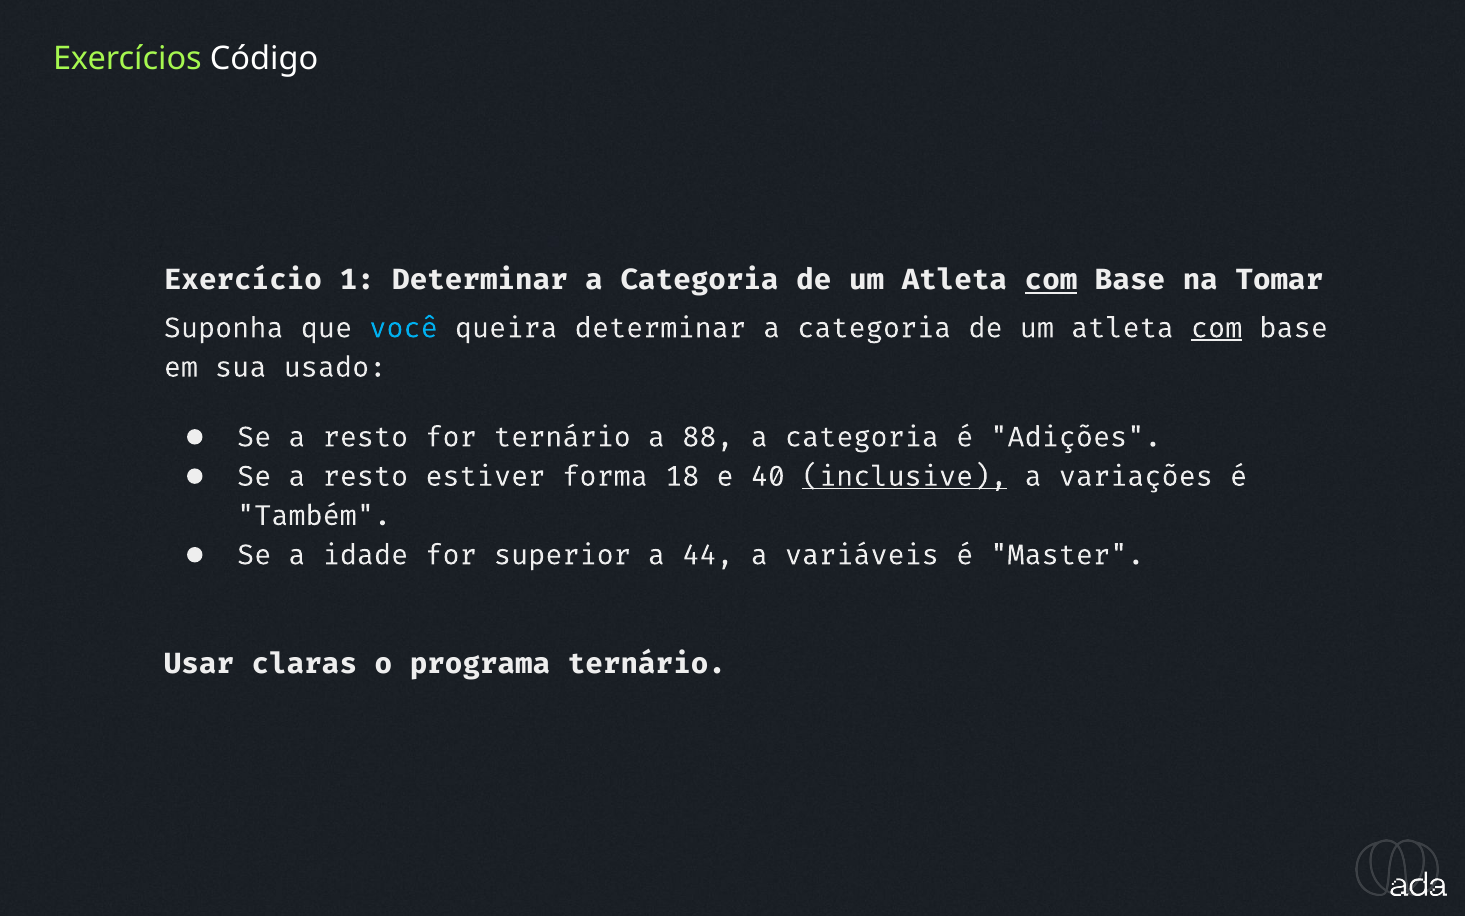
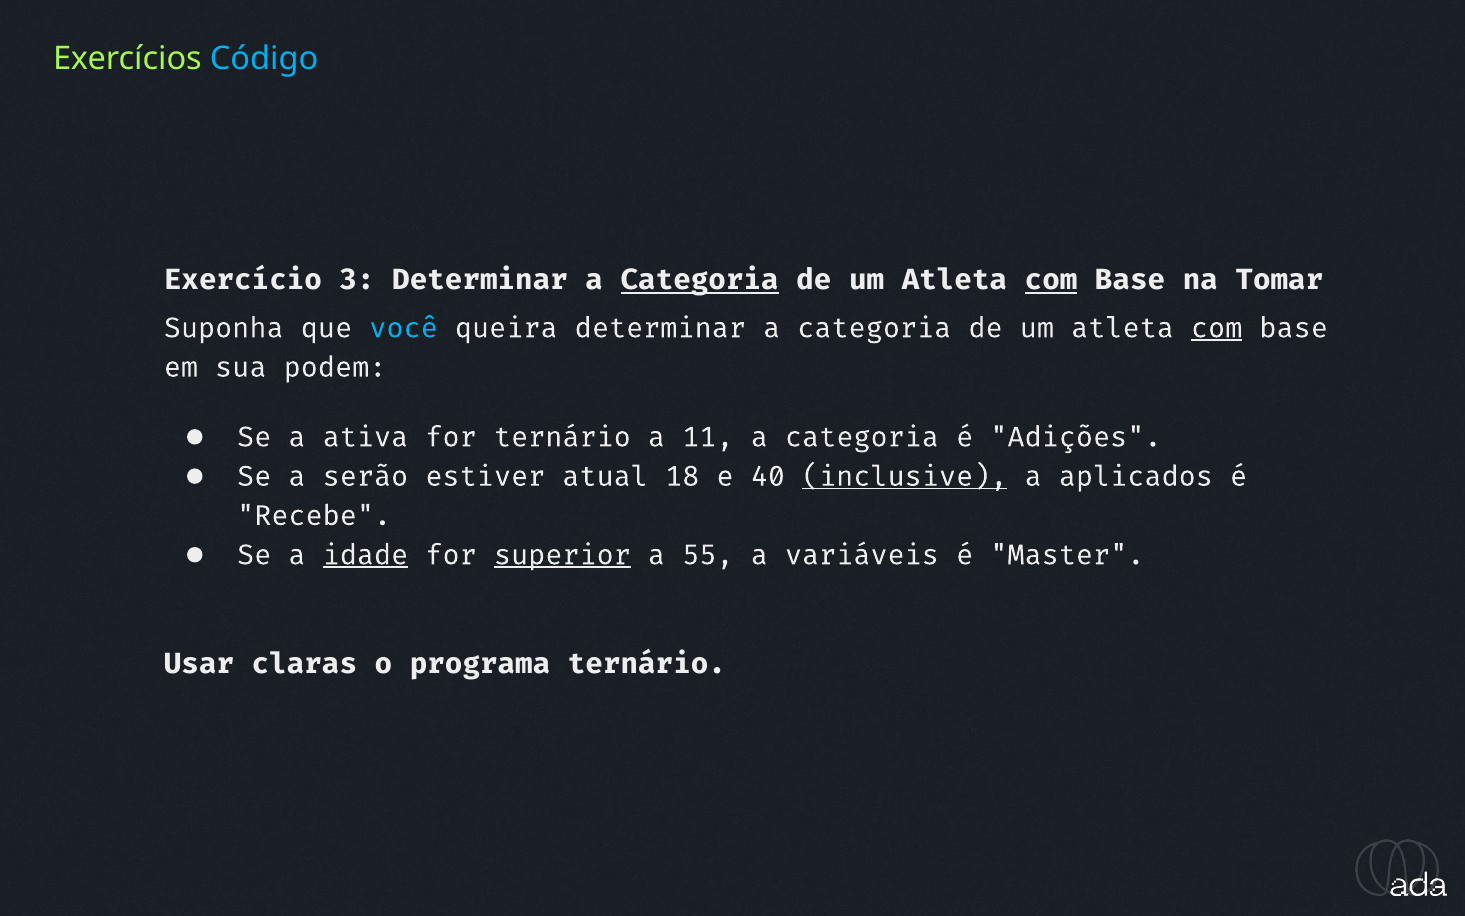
Código colour: white -> light blue
1: 1 -> 3
Categoria at (700, 280) underline: none -> present
usado: usado -> podem
resto at (365, 437): resto -> ativa
88: 88 -> 11
resto at (365, 476): resto -> serão
forma: forma -> atual
variações: variações -> aplicados
Também: Também -> Recebe
idade underline: none -> present
superior underline: none -> present
44: 44 -> 55
